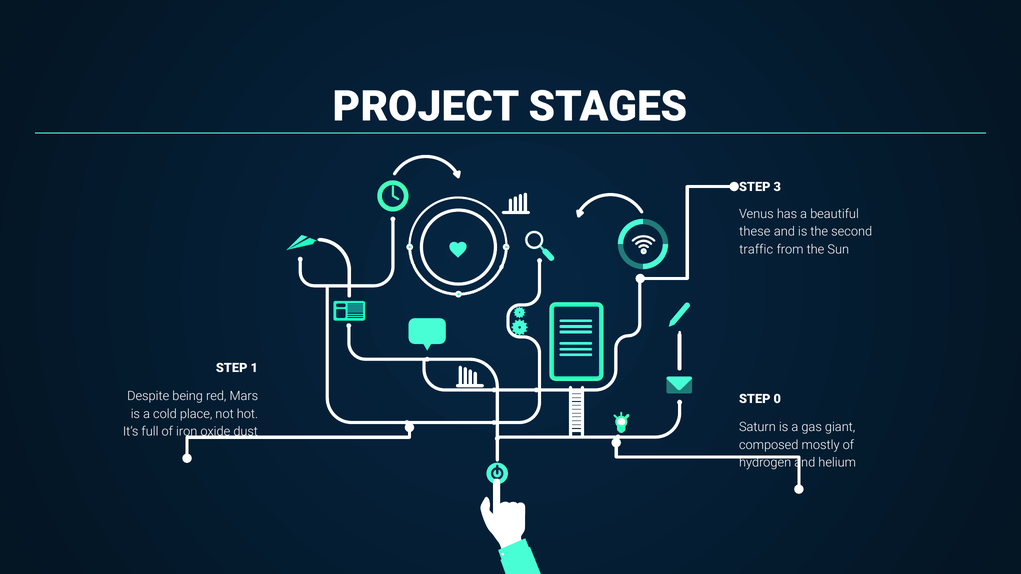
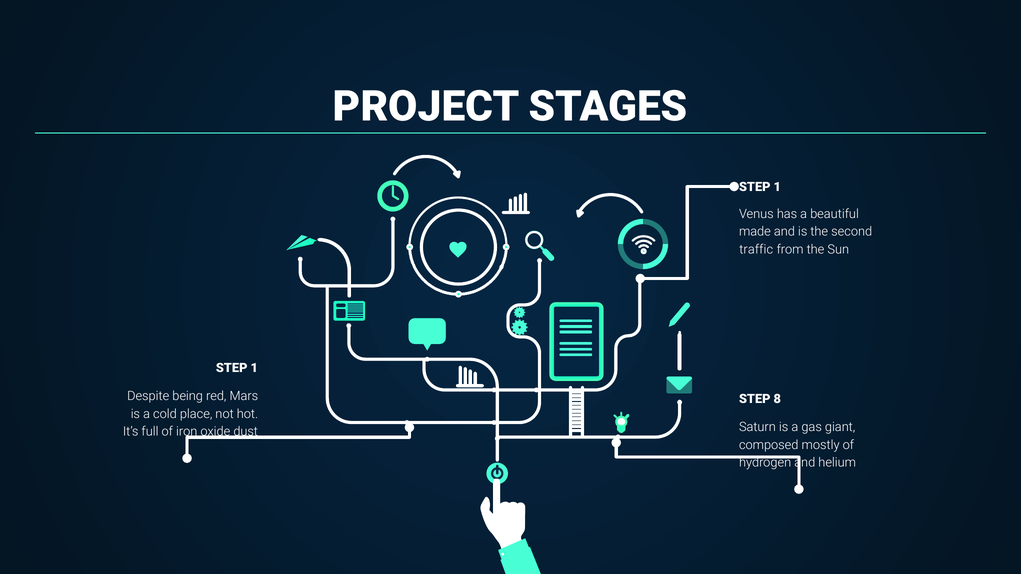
3 at (777, 187): 3 -> 1
these: these -> made
0: 0 -> 8
